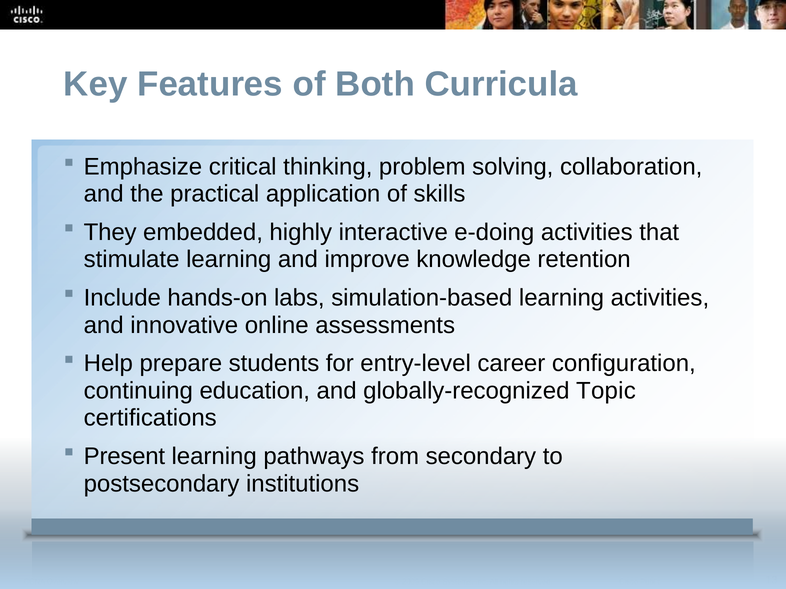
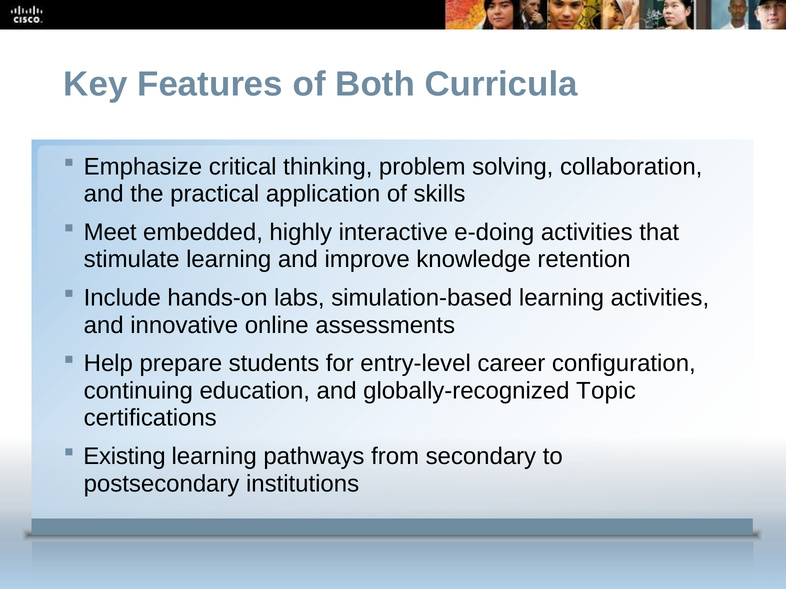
They: They -> Meet
Present: Present -> Existing
